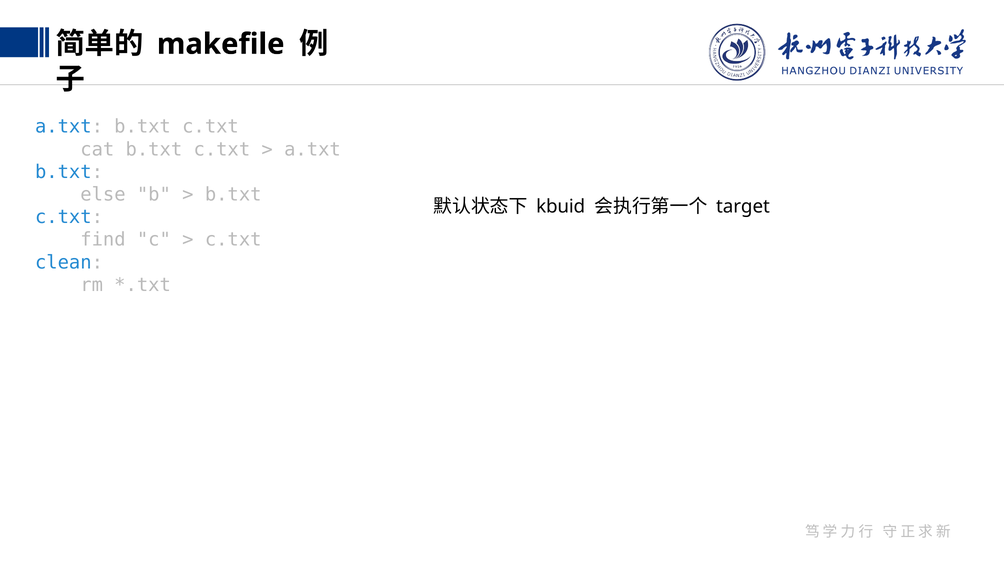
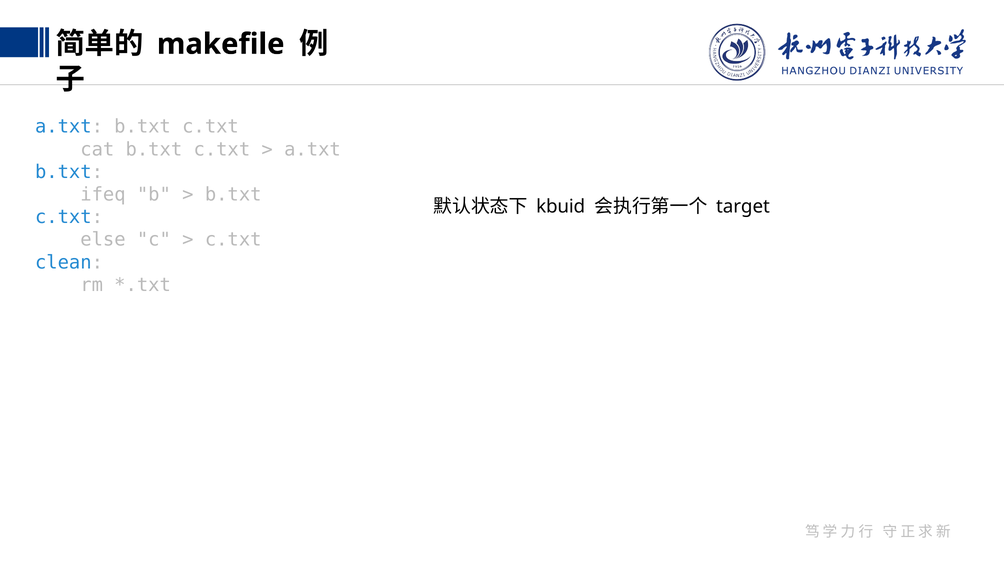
else: else -> ifeq
find: find -> else
